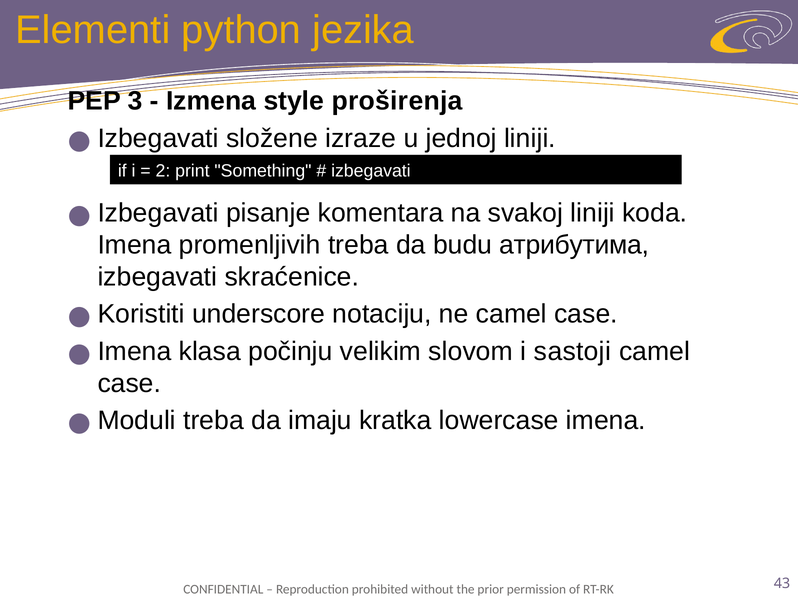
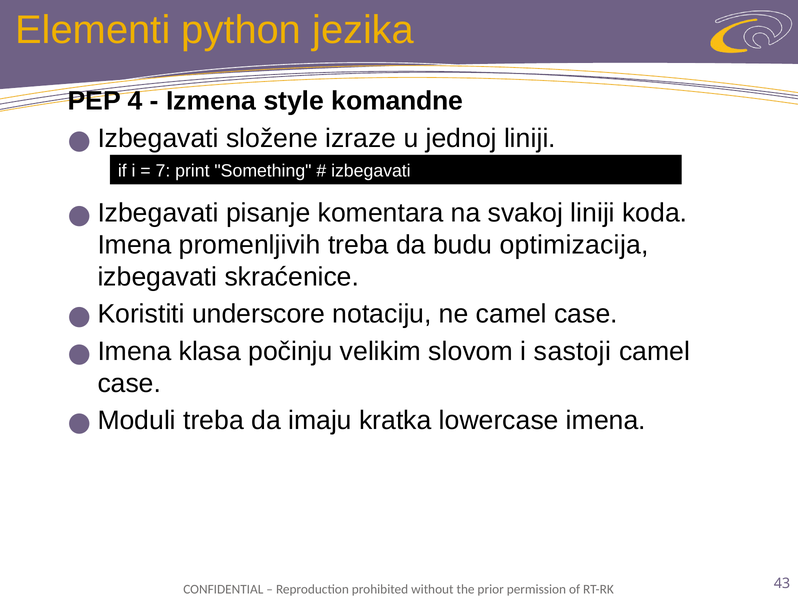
3: 3 -> 4
proširenja: proširenja -> komandne
2: 2 -> 7
атрибутима: атрибутима -> optimizacija
